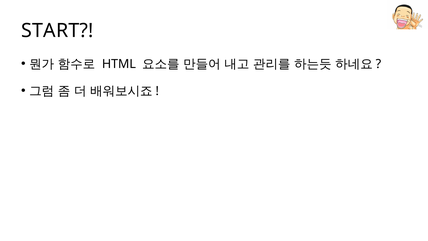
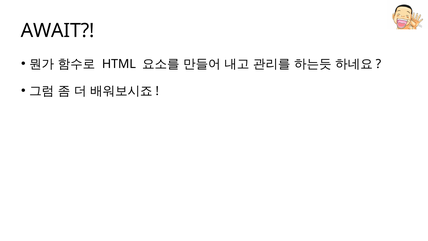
START: START -> AWAIT
